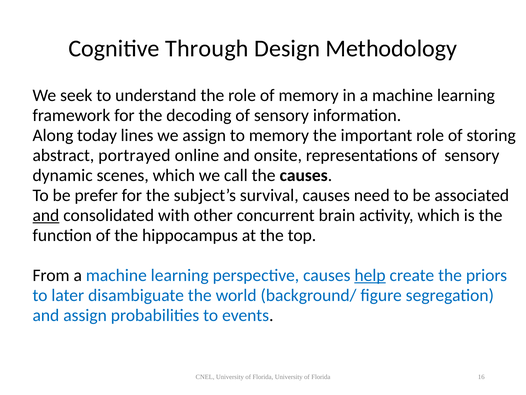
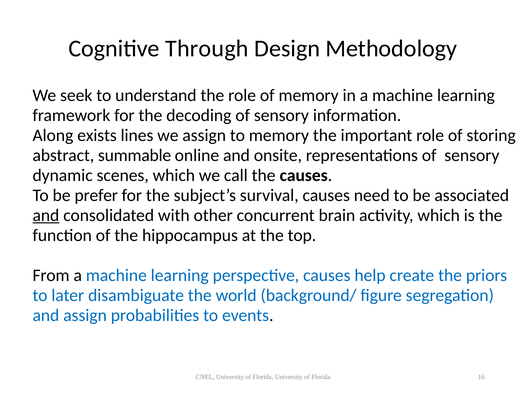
today: today -> exists
portrayed: portrayed -> summable
help underline: present -> none
